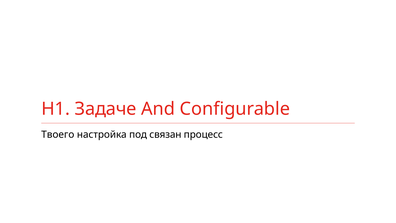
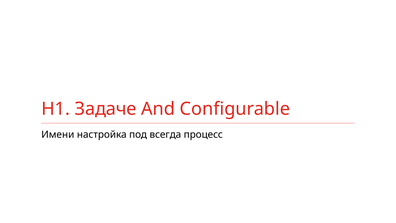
Твоего: Твоего -> Имени
связан: связан -> всегда
